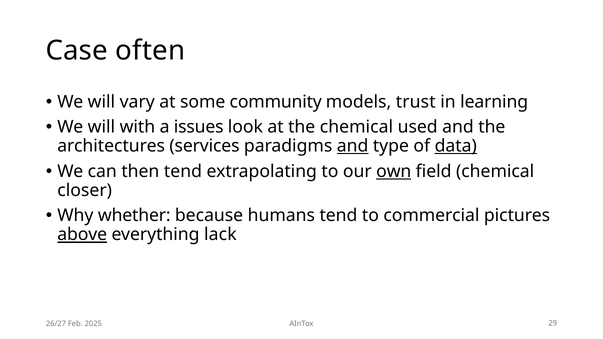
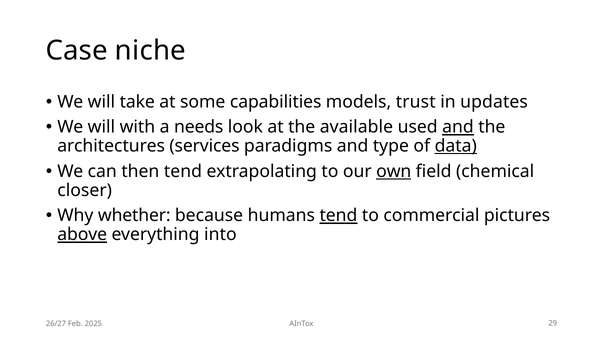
often: often -> niche
vary: vary -> take
community: community -> capabilities
learning: learning -> updates
issues: issues -> needs
the chemical: chemical -> available
and at (458, 127) underline: none -> present
and at (353, 146) underline: present -> none
tend at (338, 216) underline: none -> present
lack: lack -> into
